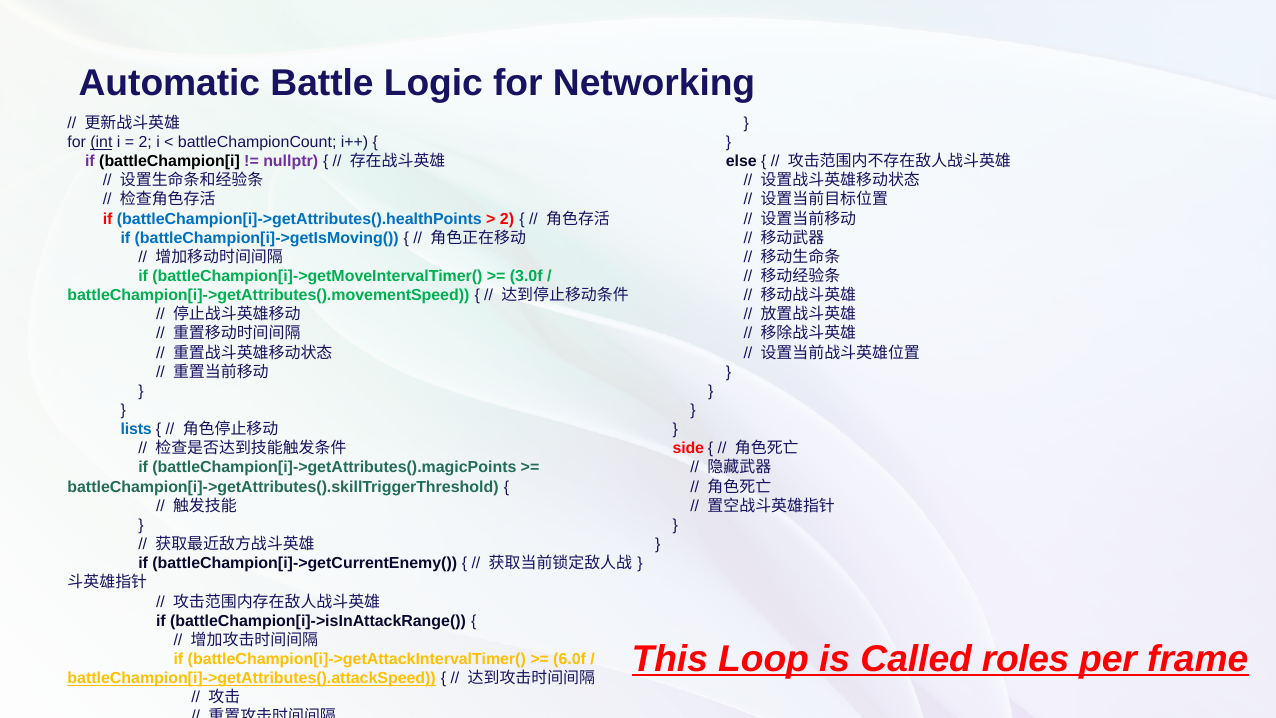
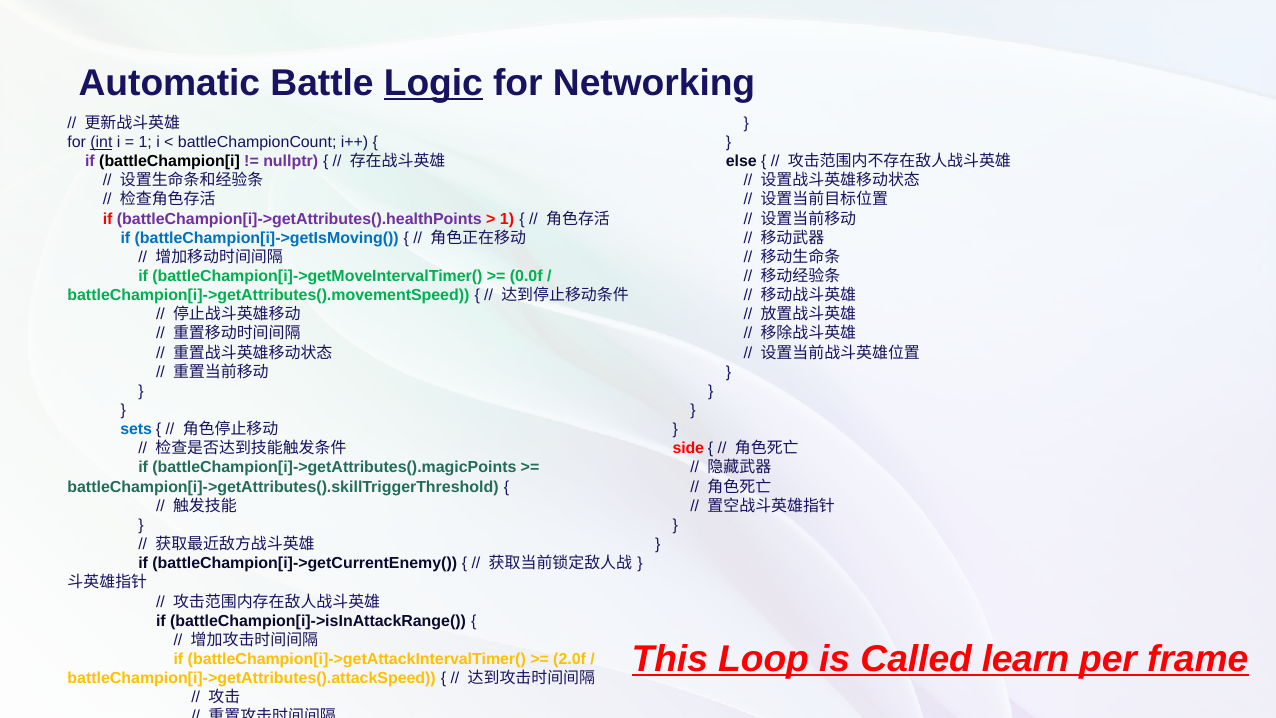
Logic underline: none -> present
2 at (145, 142): 2 -> 1
battleChampion[i]->getAttributes().healthPoints colour: blue -> purple
2 at (507, 219): 2 -> 1
3.0f: 3.0f -> 0.0f
lists: lists -> sets
roles: roles -> learn
6.0f: 6.0f -> 2.0f
battleChampion[i]->getAttributes().attackSpeed underline: present -> none
